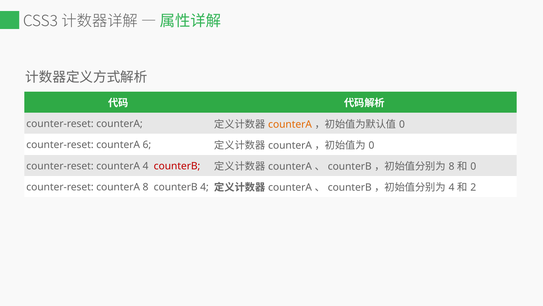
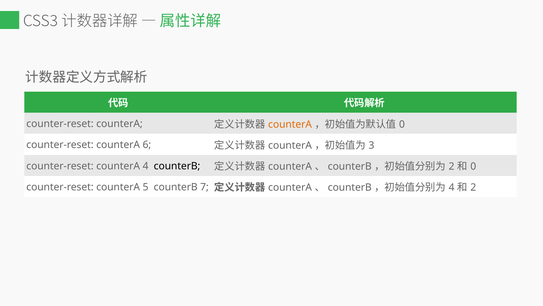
0 at (371, 145): 0 -> 3
counterB at (177, 166) colour: red -> black
8 at (452, 166): 8 -> 2
counterA 8: 8 -> 5
counterB 4: 4 -> 7
